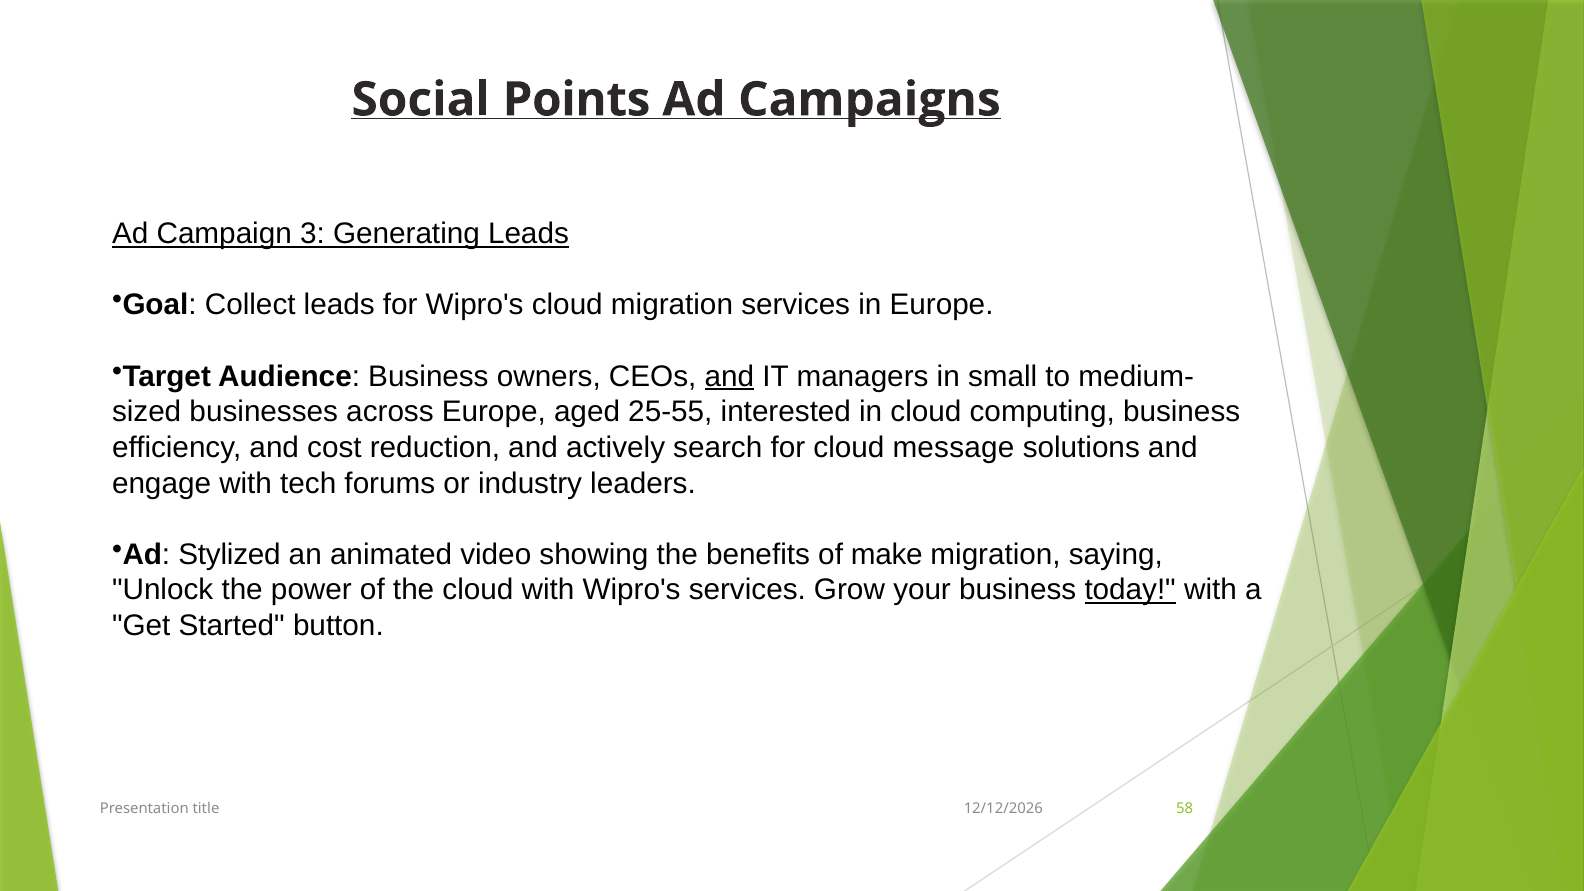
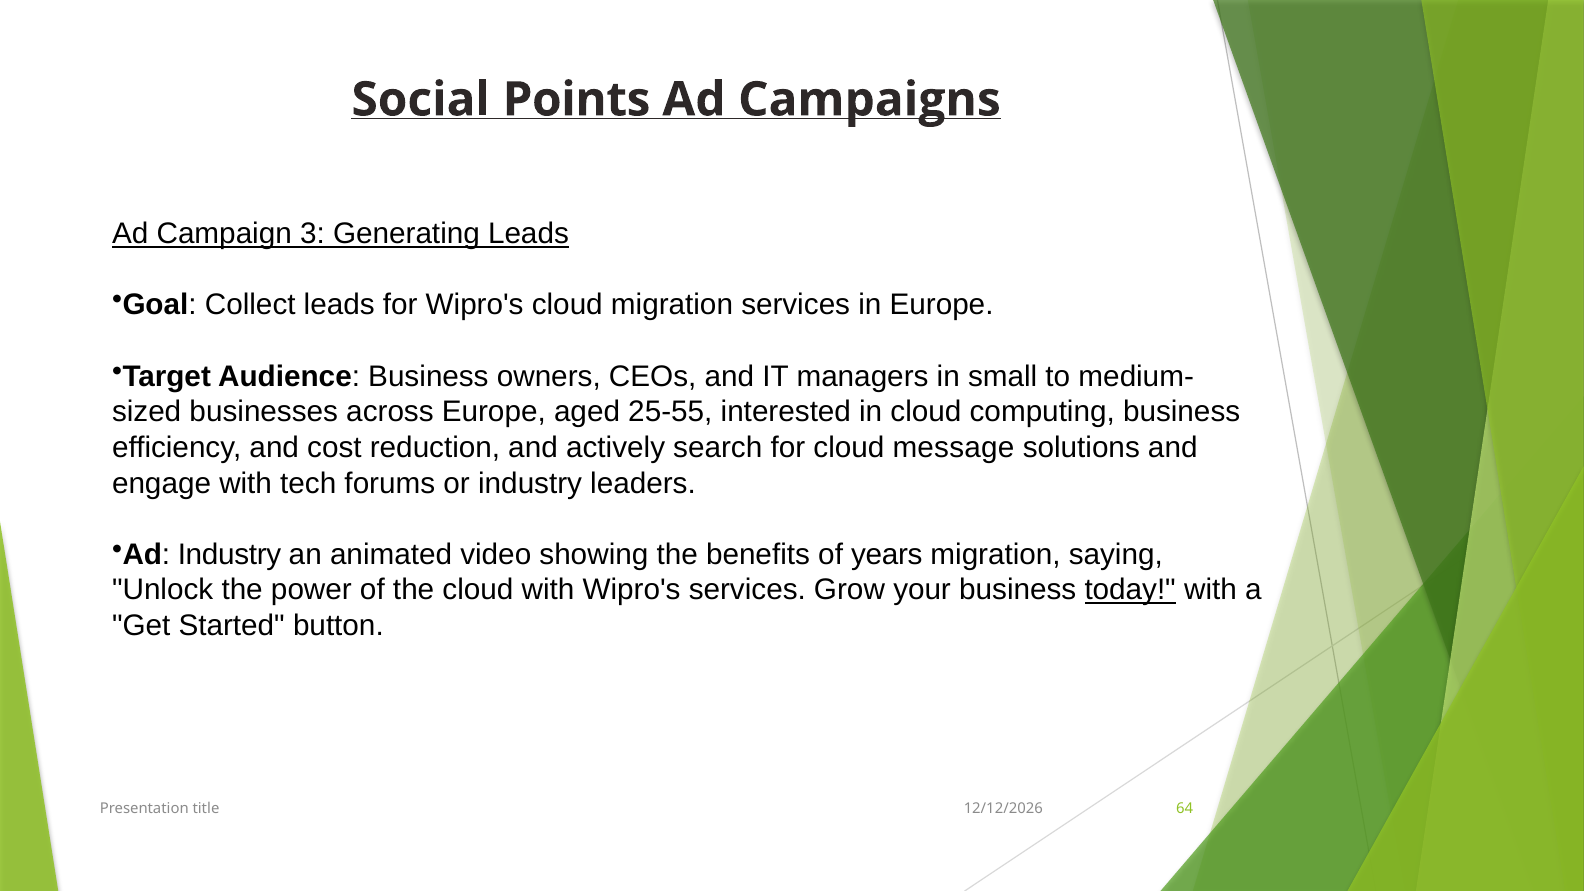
and at (729, 376) underline: present -> none
Ad Stylized: Stylized -> Industry
make: make -> years
58: 58 -> 64
